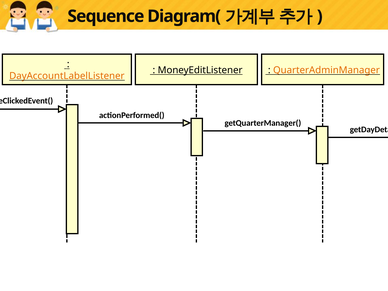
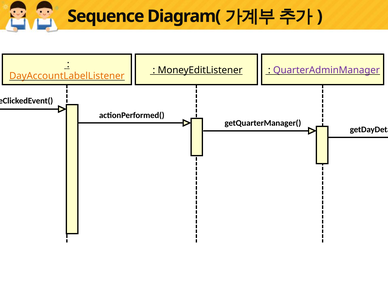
QuarterAdminManager colour: orange -> purple
